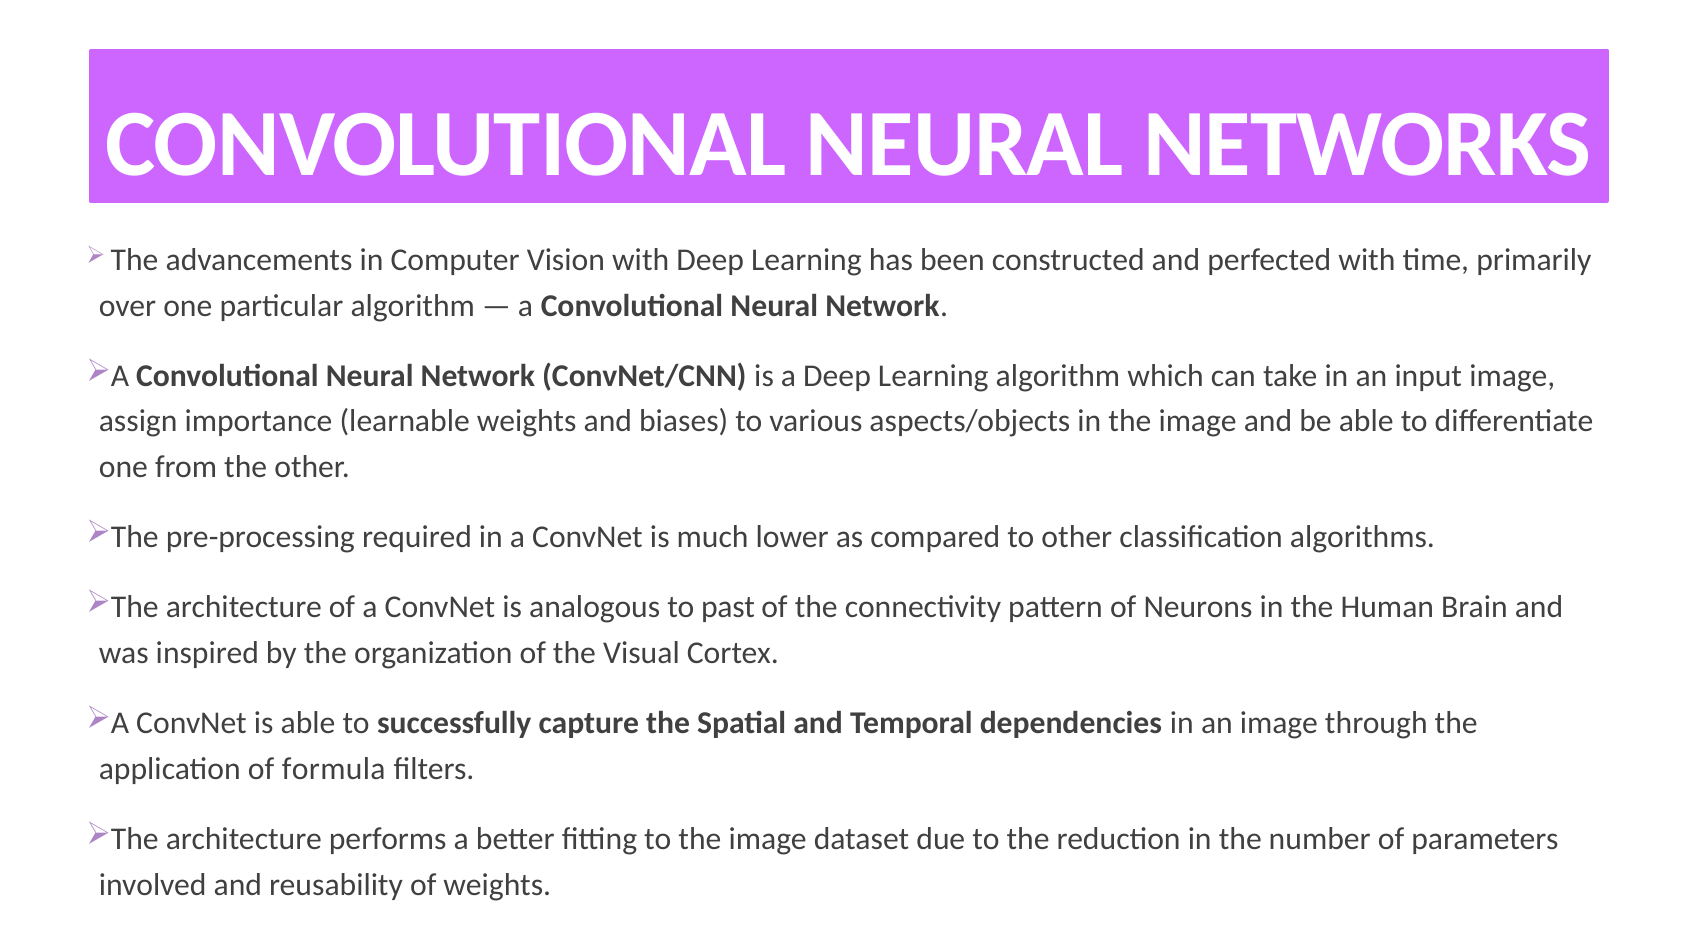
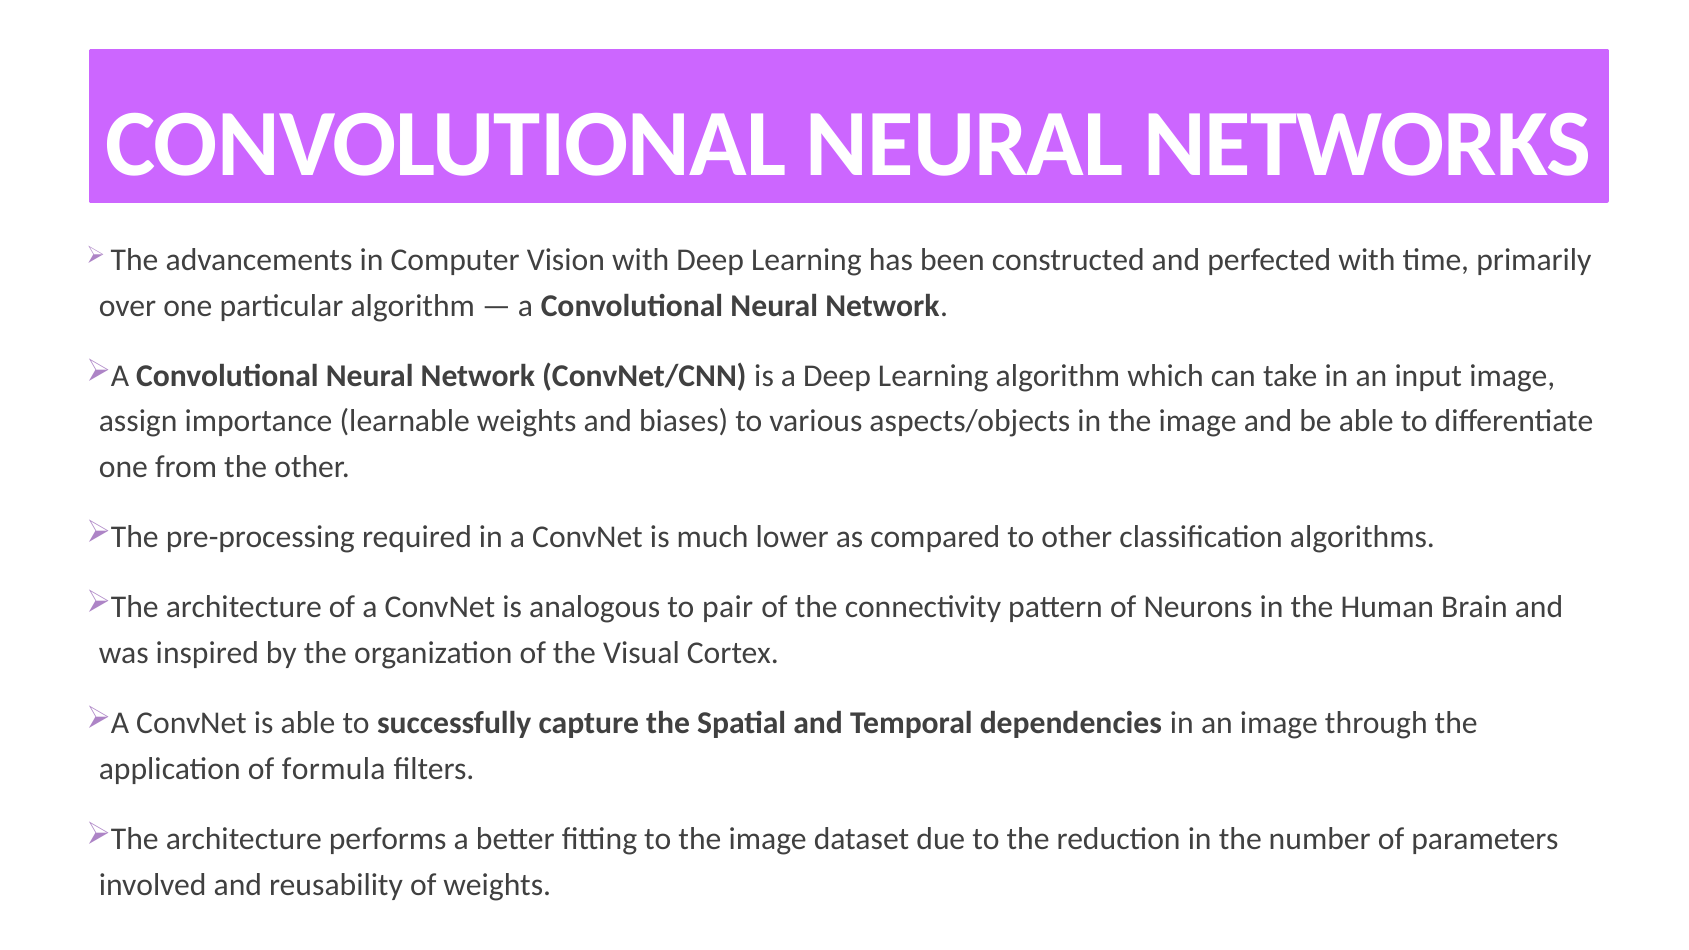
past: past -> pair
